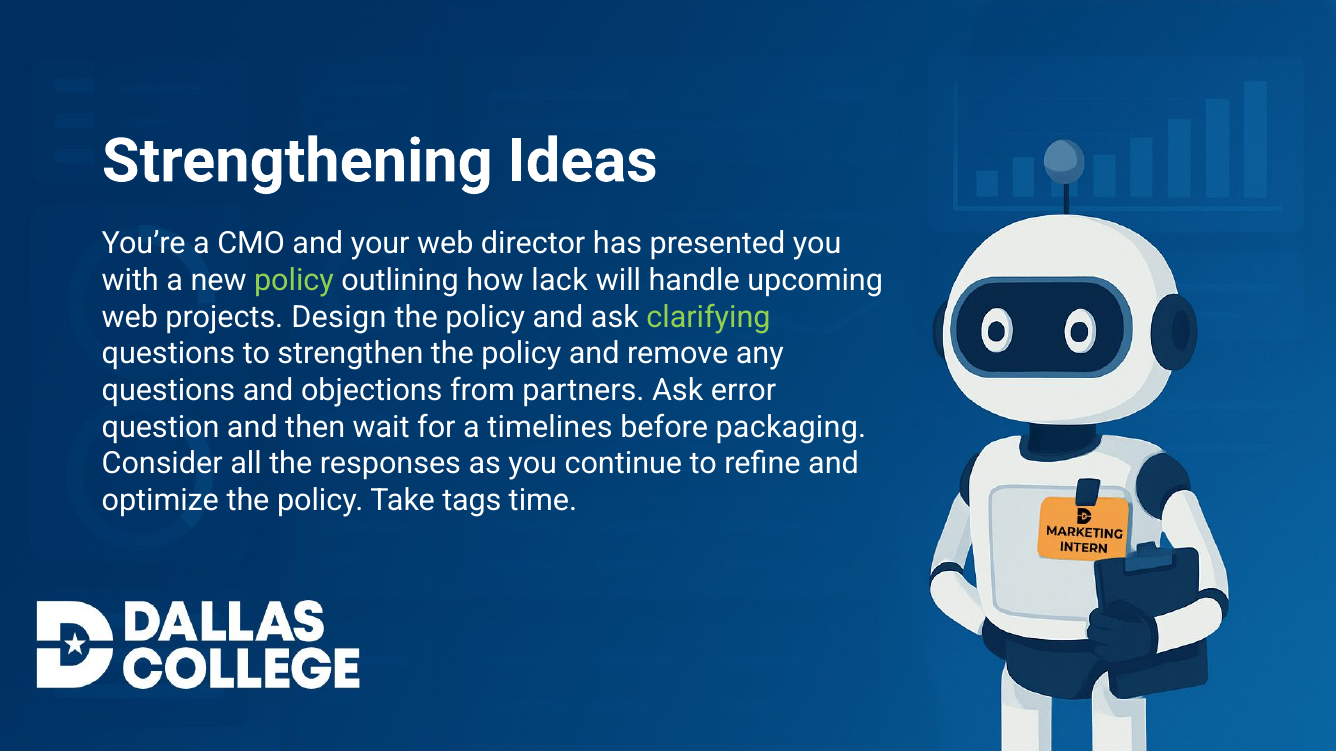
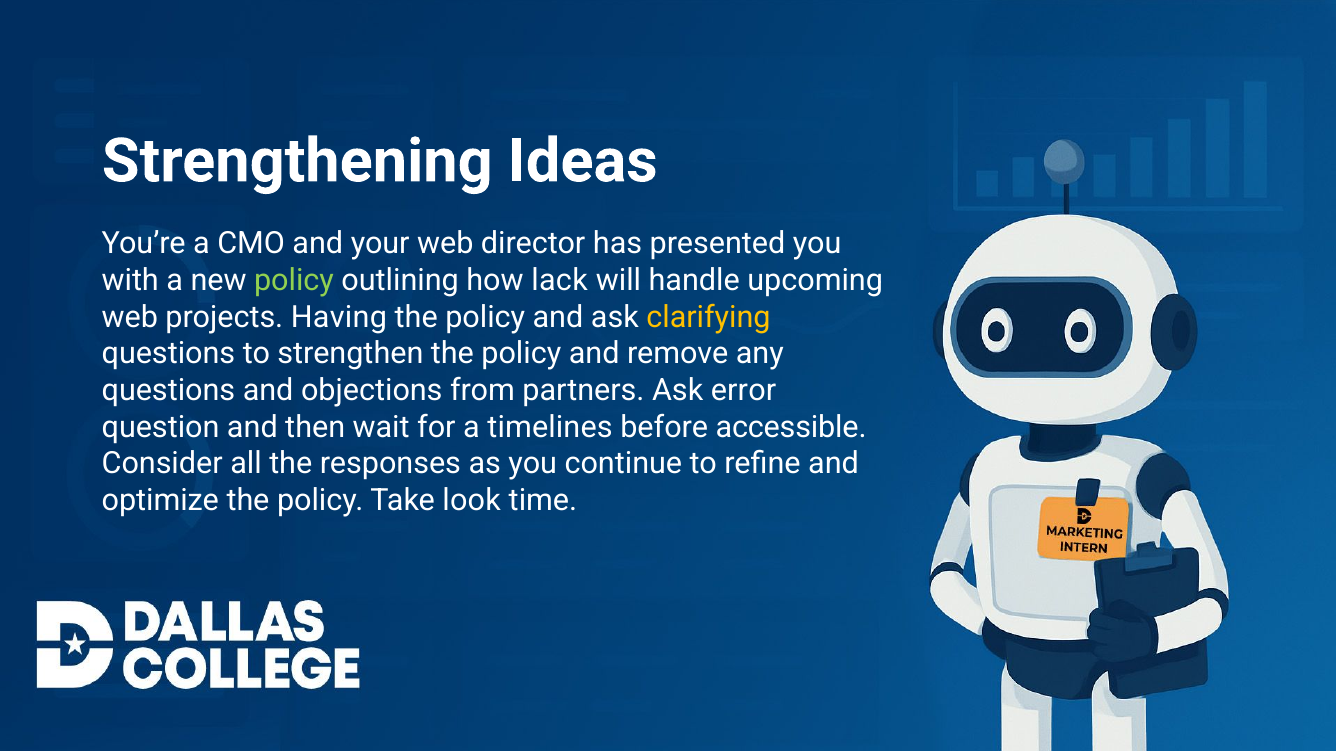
Design: Design -> Having
clarifying colour: light green -> yellow
packaging: packaging -> accessible
tags: tags -> look
